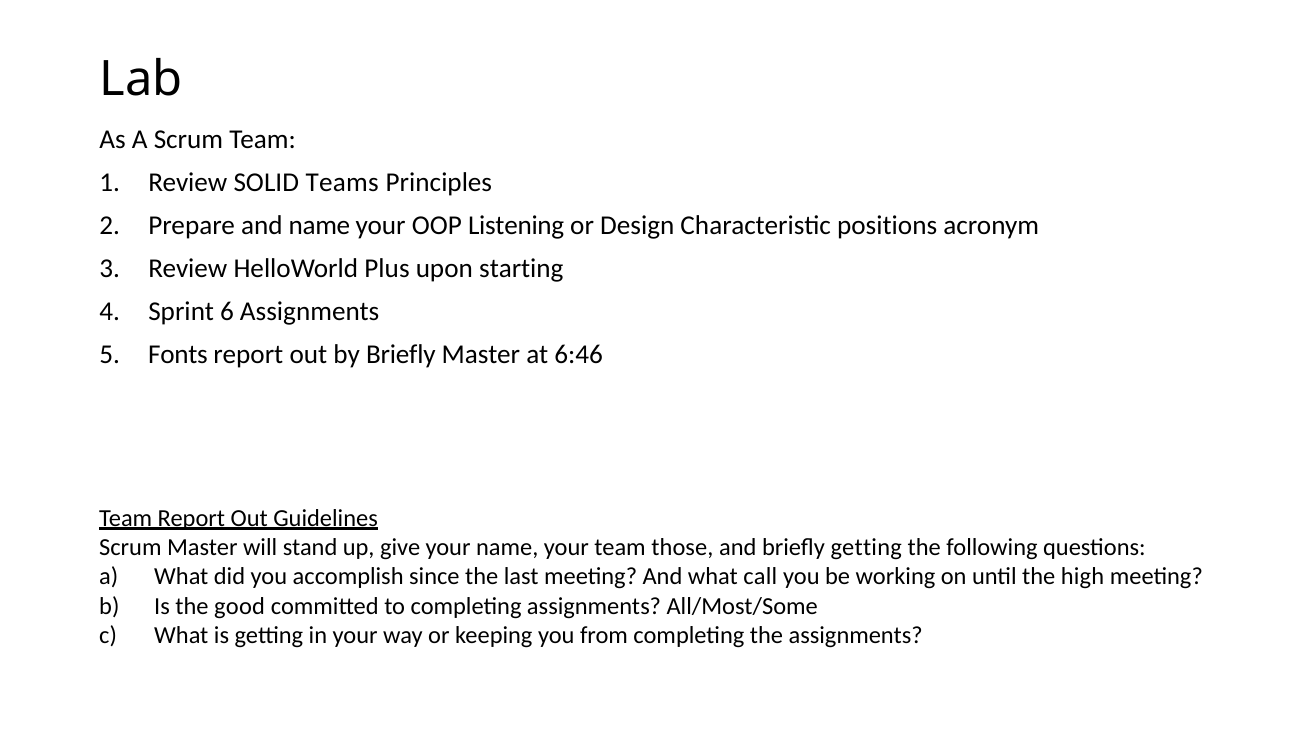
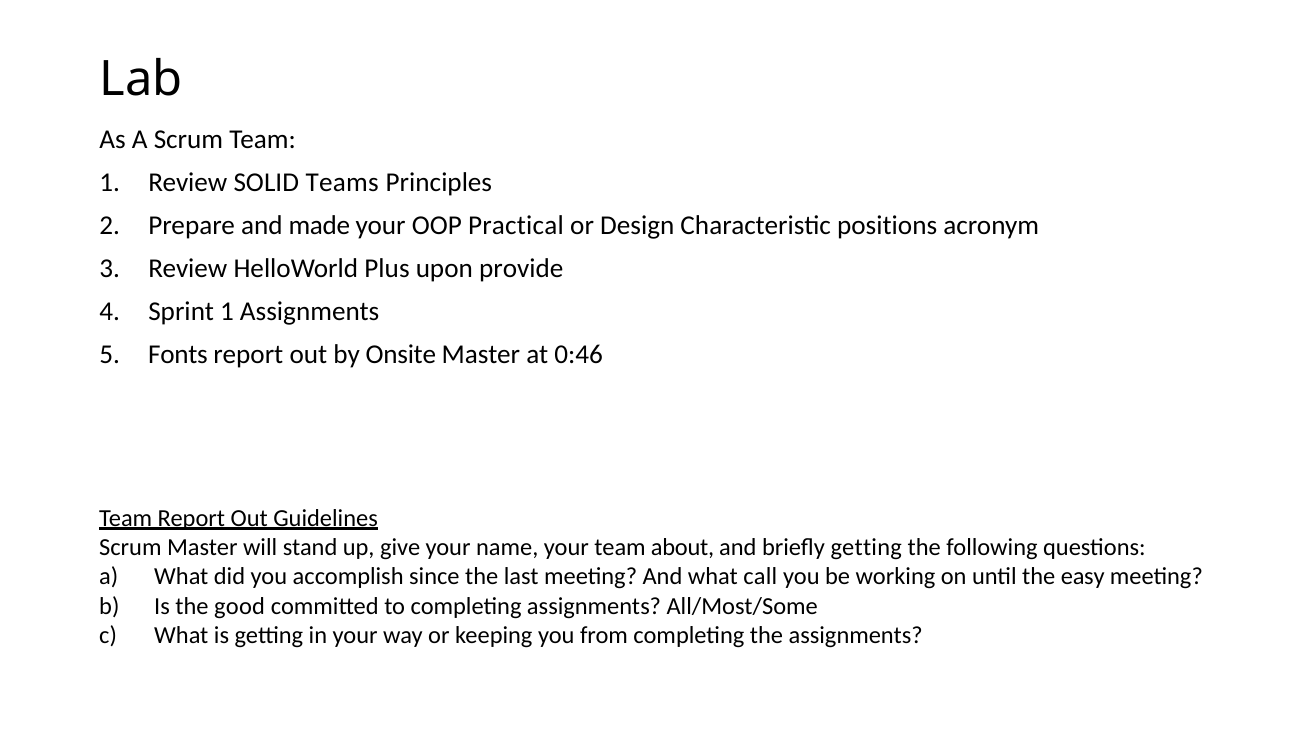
and name: name -> made
Listening: Listening -> Practical
starting: starting -> provide
Sprint 6: 6 -> 1
by Briefly: Briefly -> Onsite
6:46: 6:46 -> 0:46
those: those -> about
high: high -> easy
